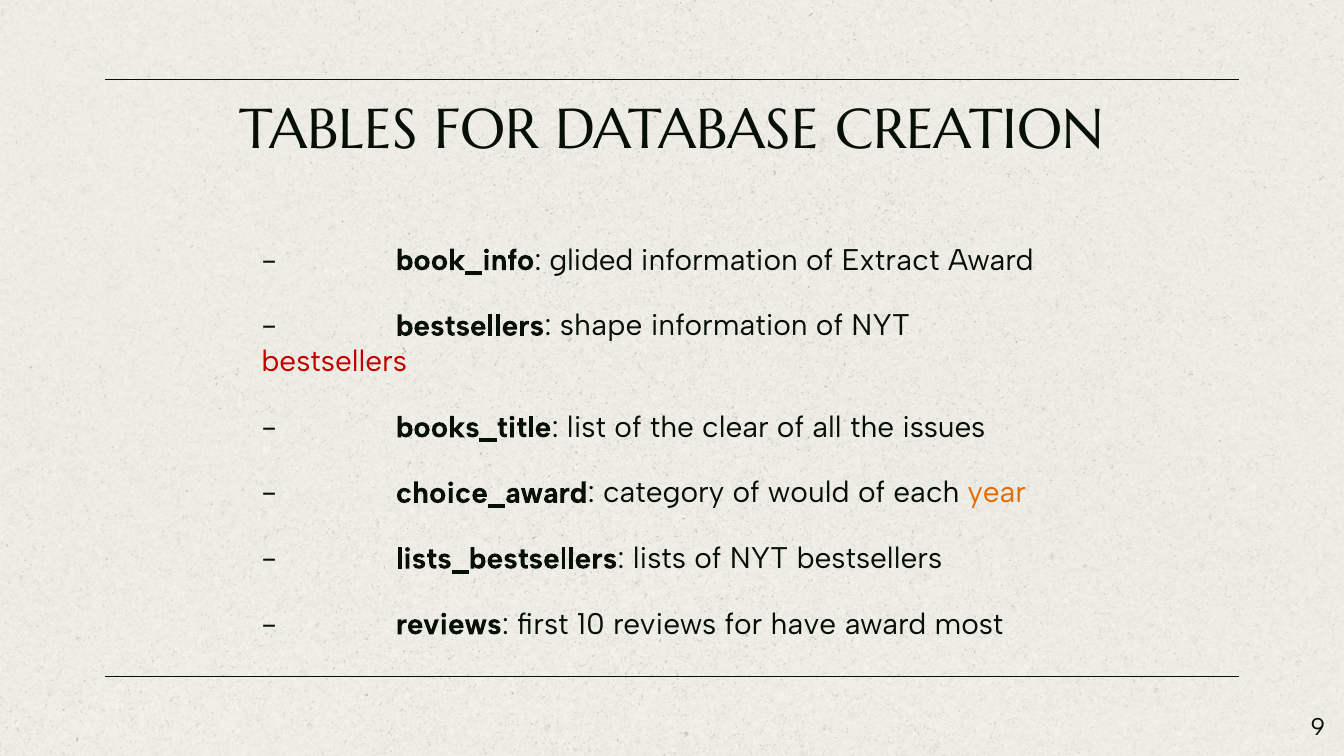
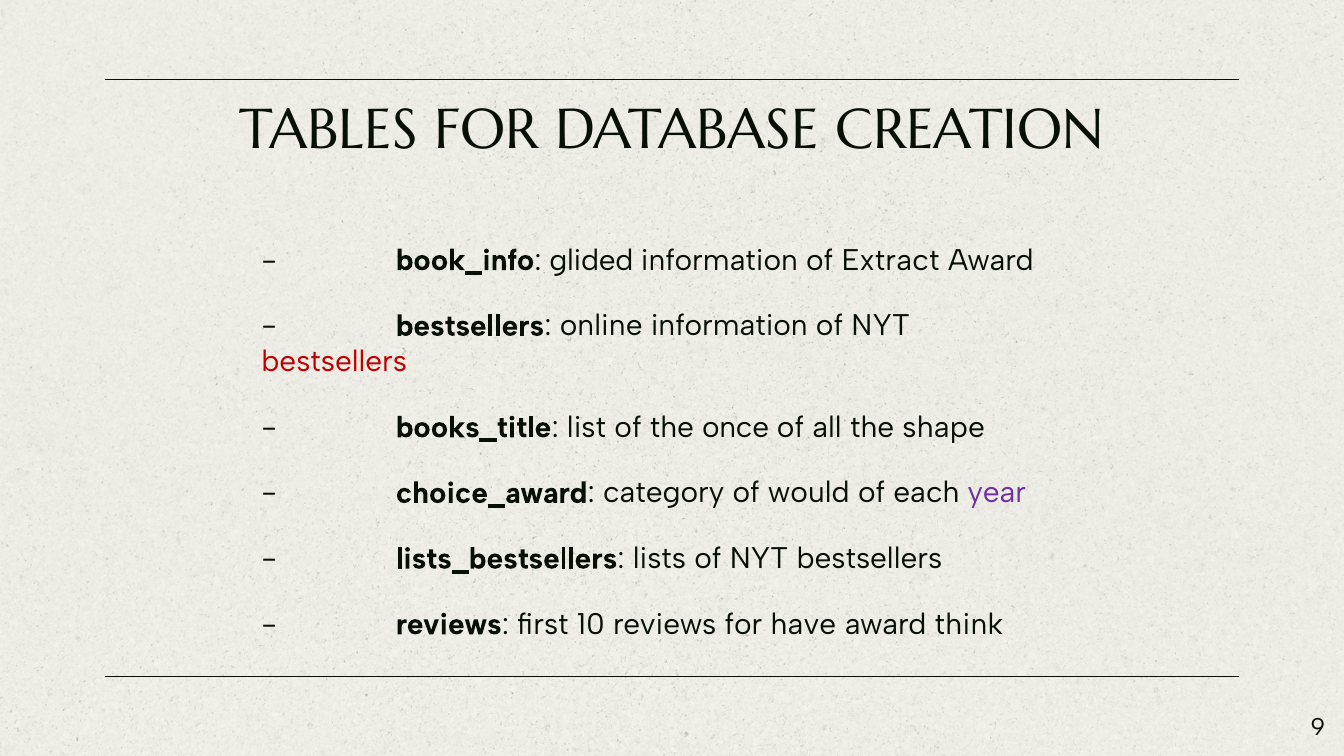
shape: shape -> online
clear: clear -> once
issues: issues -> shape
year colour: orange -> purple
most: most -> think
